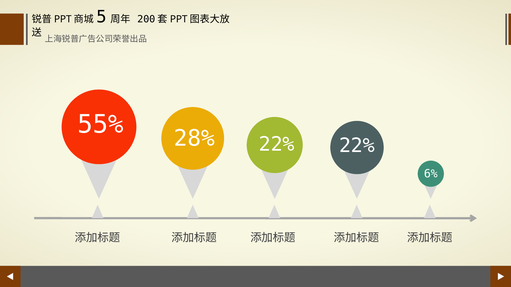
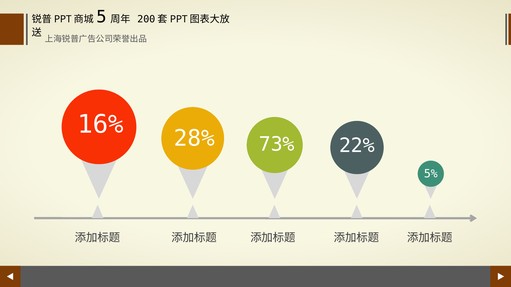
55%: 55% -> 16%
28% 22%: 22% -> 73%
6%: 6% -> 5%
